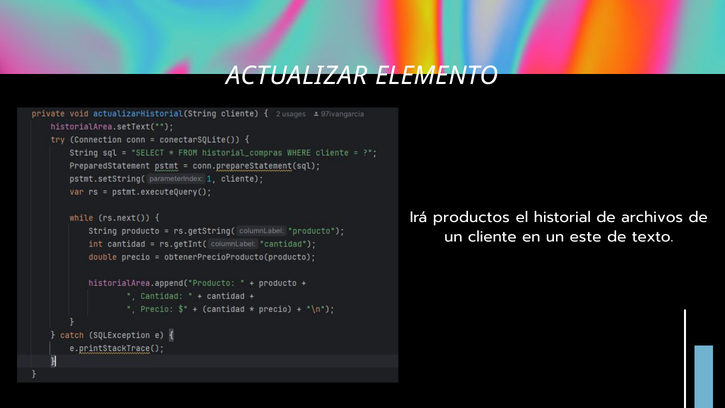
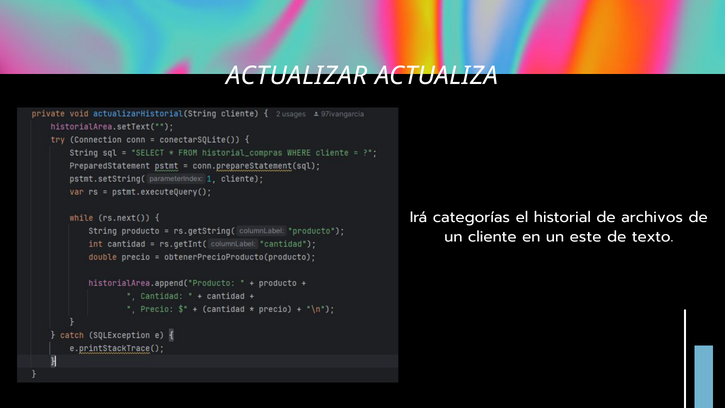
ELEMENTO: ELEMENTO -> ACTUALIZA
productos: productos -> categorías
